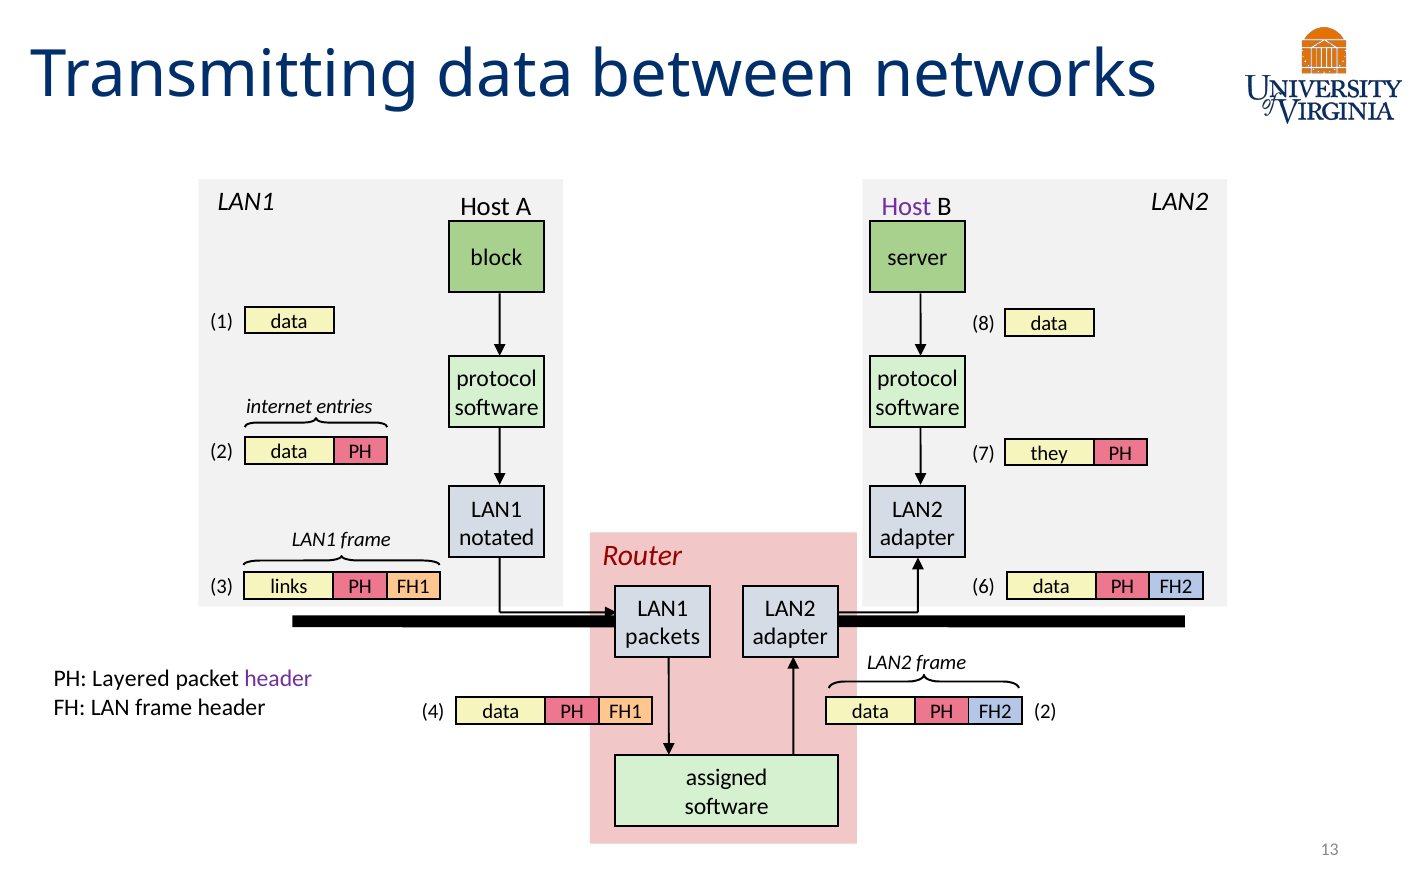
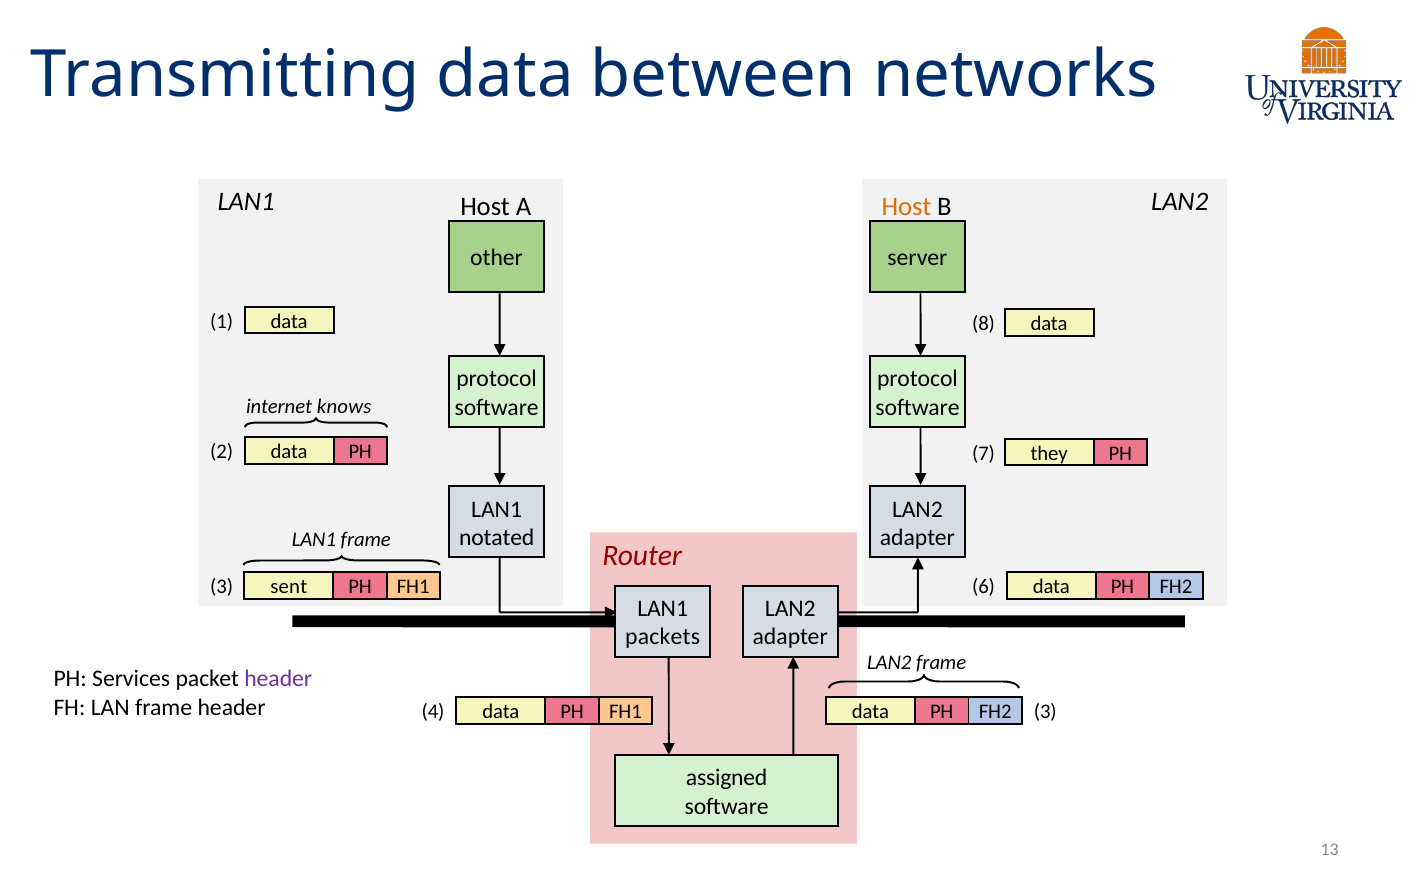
Host at (907, 207) colour: purple -> orange
block: block -> other
entries: entries -> knows
links: links -> sent
Layered: Layered -> Services
FH2 2: 2 -> 3
